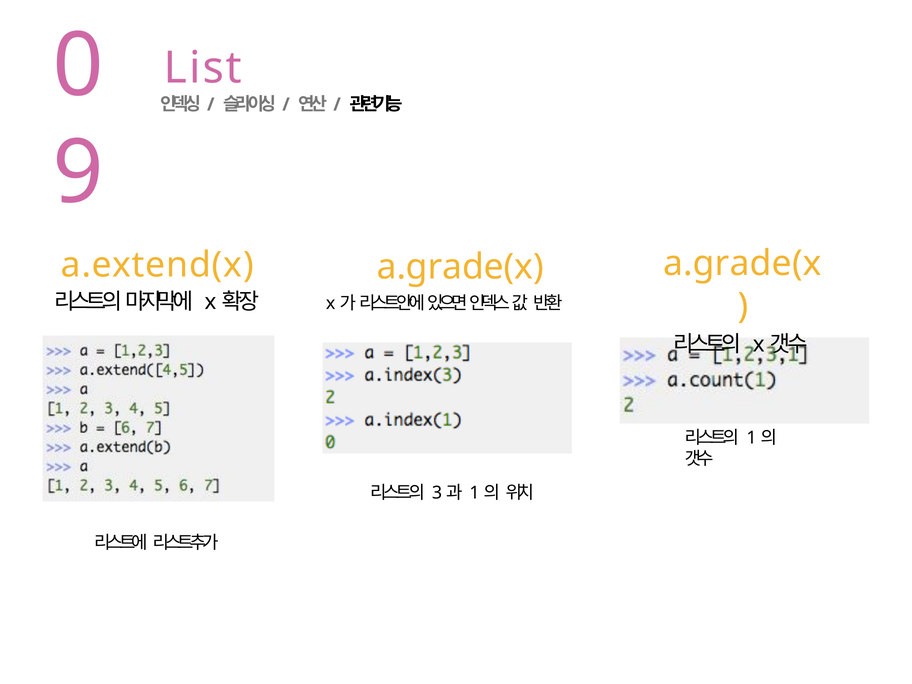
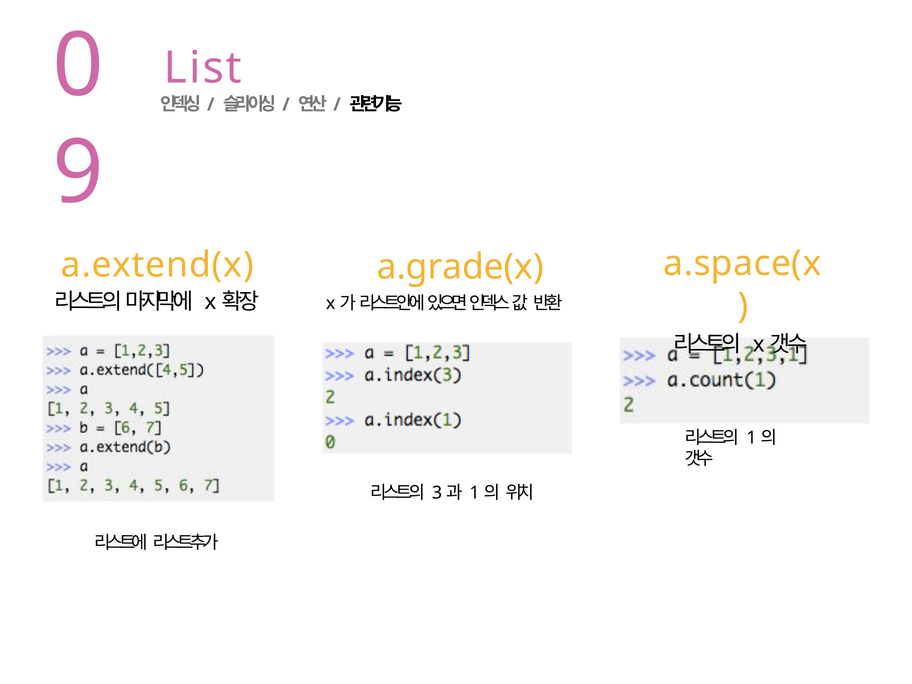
a.grade(x at (742, 263): a.grade(x -> a.space(x
